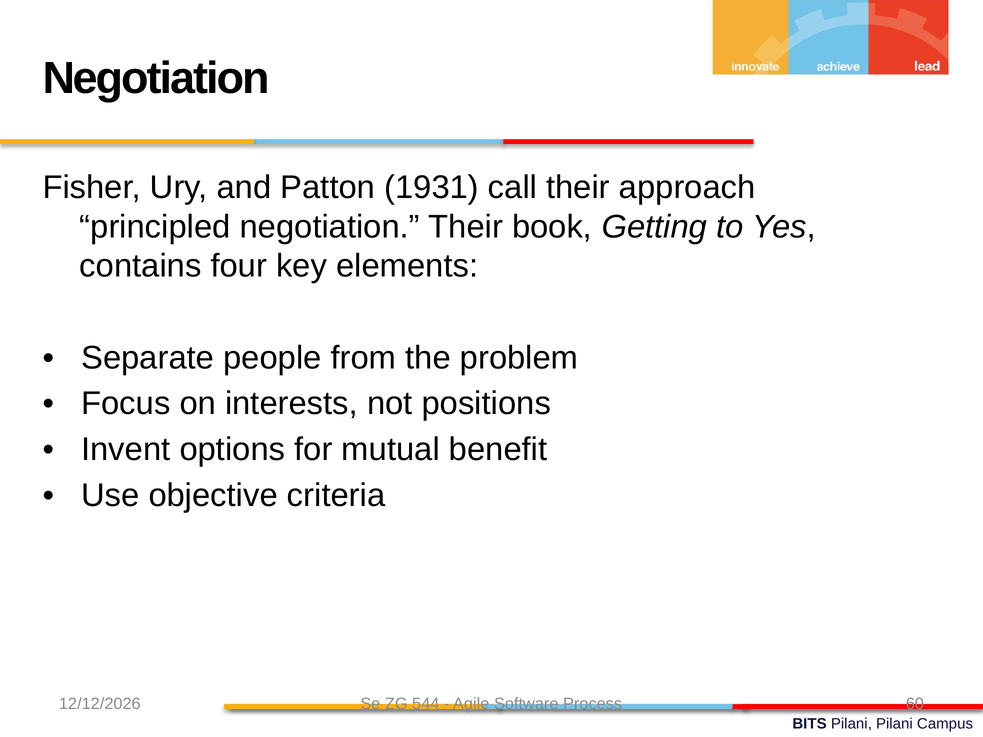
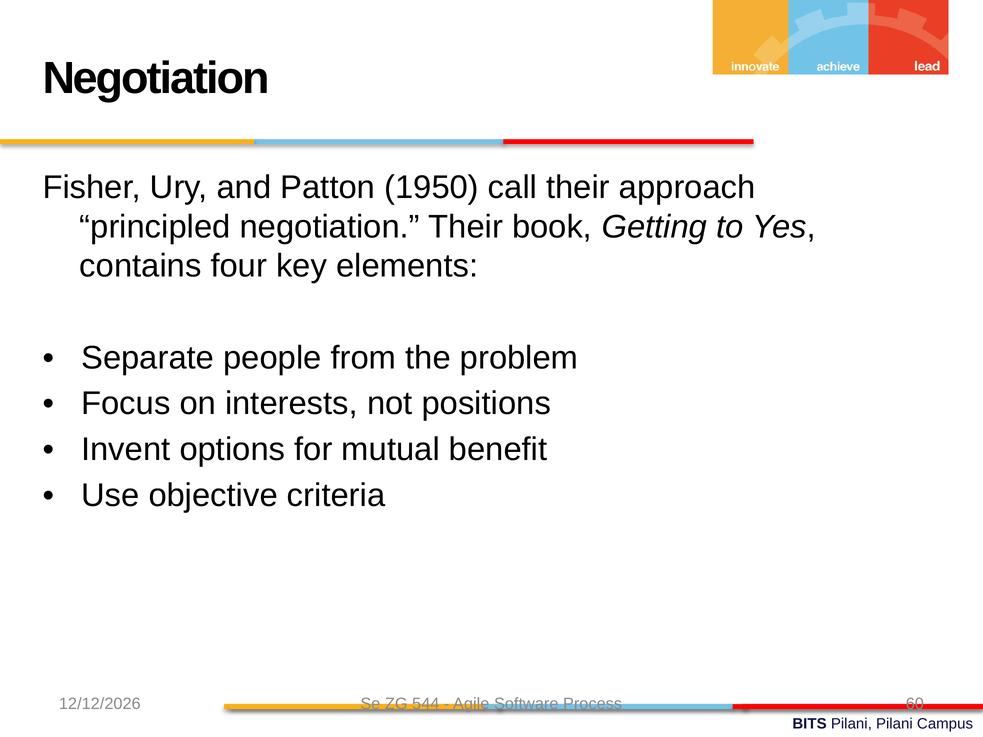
1931: 1931 -> 1950
